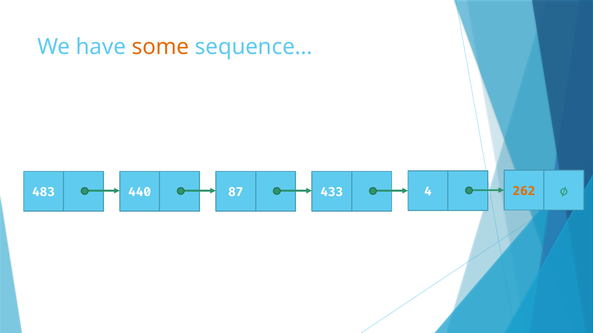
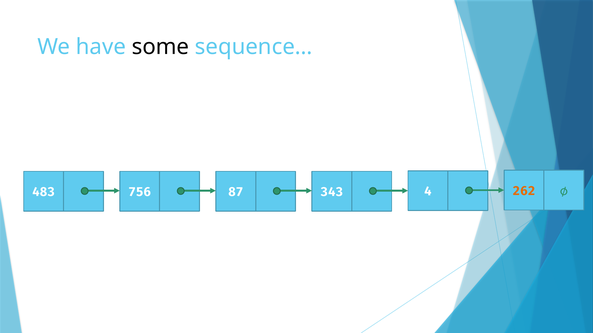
some colour: orange -> black
440: 440 -> 756
433: 433 -> 343
